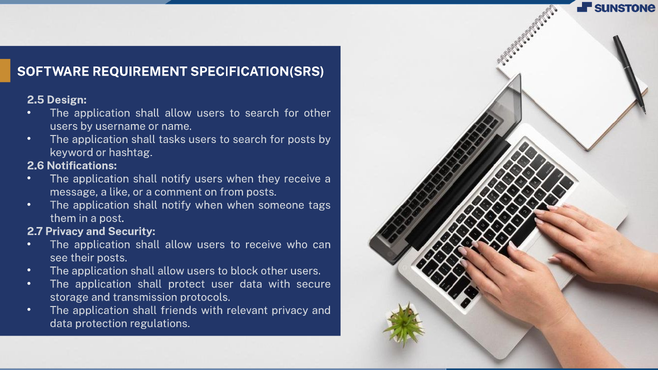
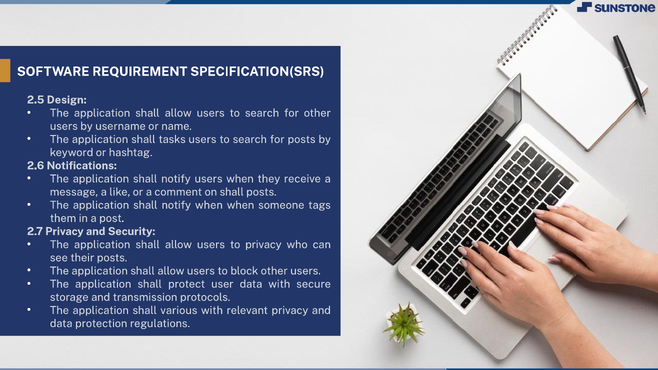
on from: from -> shall
to receive: receive -> privacy
friends: friends -> various
